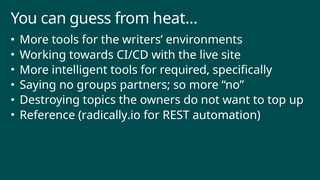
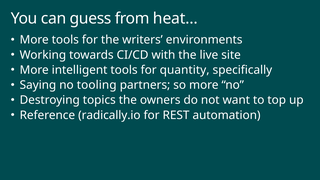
required: required -> quantity
groups: groups -> tooling
